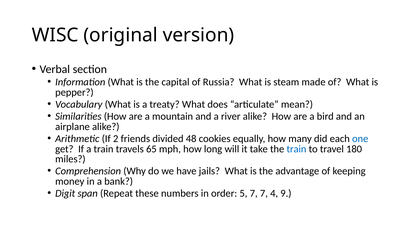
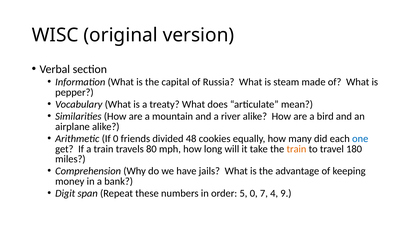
If 2: 2 -> 0
65: 65 -> 80
train at (296, 149) colour: blue -> orange
5 7: 7 -> 0
